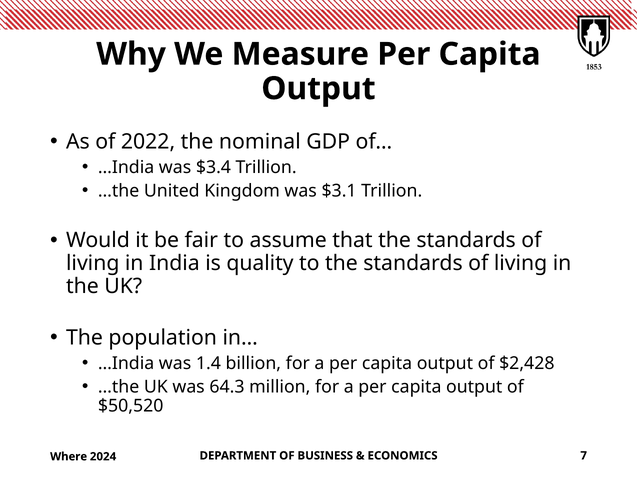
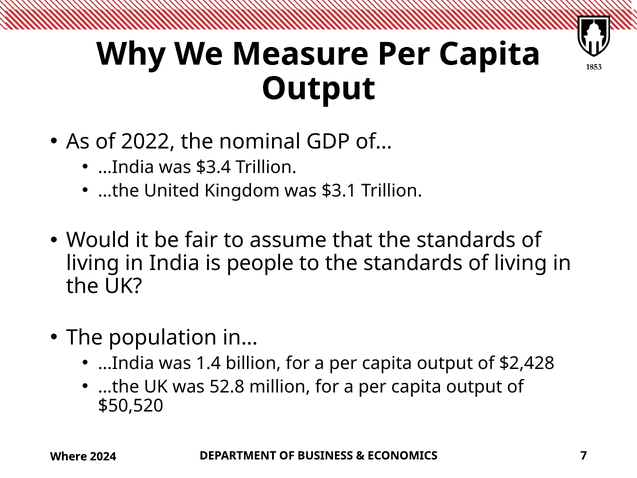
quality: quality -> people
64.3: 64.3 -> 52.8
